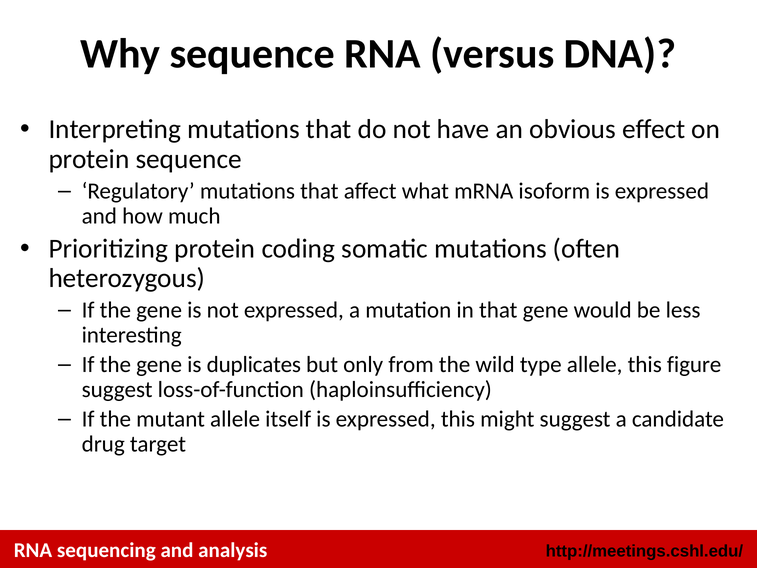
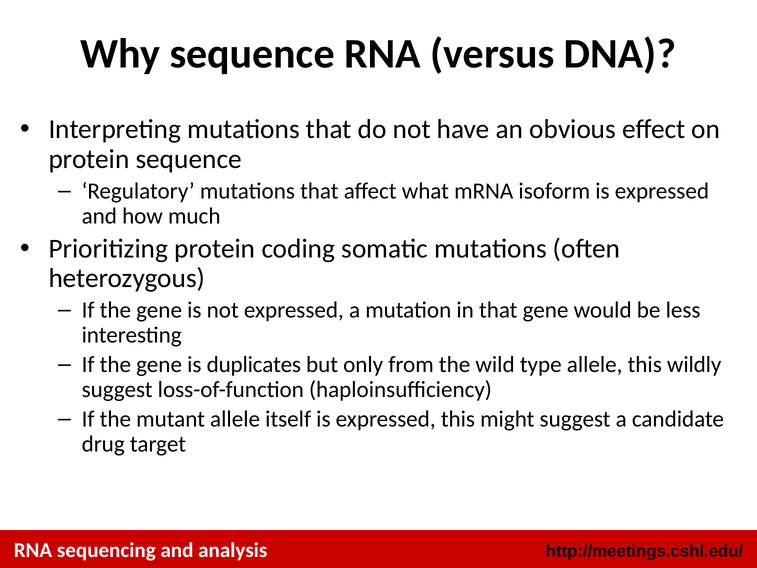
figure: figure -> wildly
